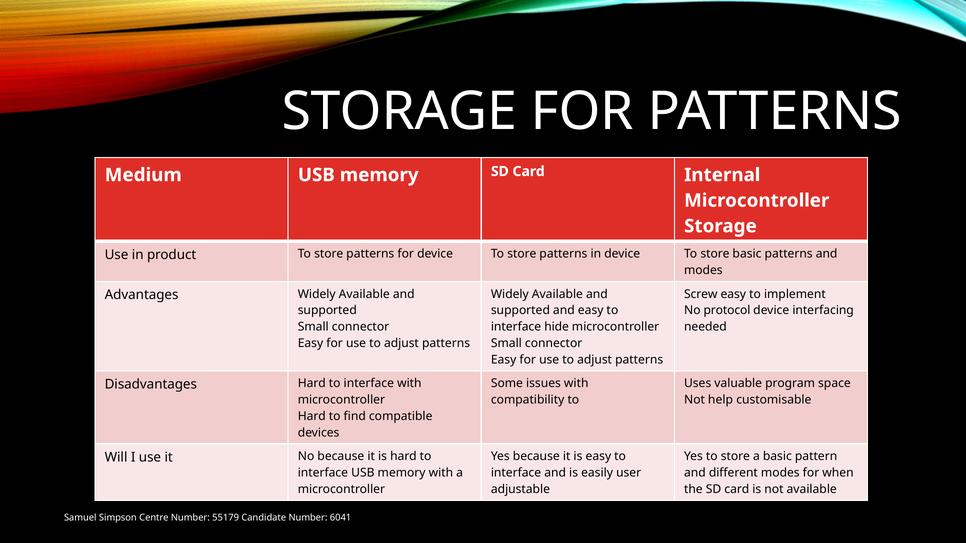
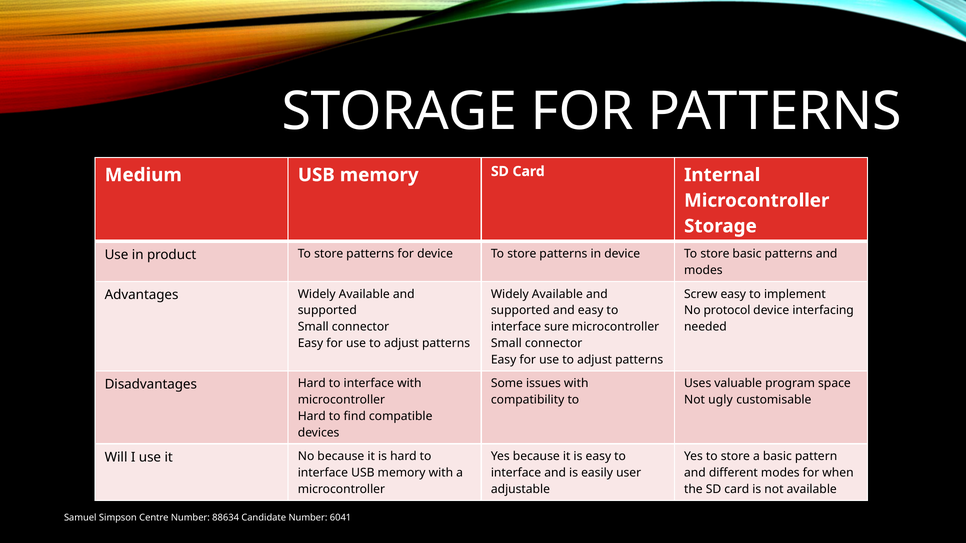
hide: hide -> sure
help: help -> ugly
55179: 55179 -> 88634
